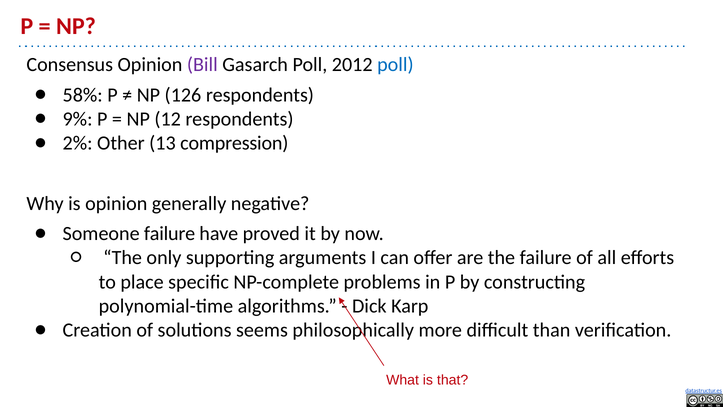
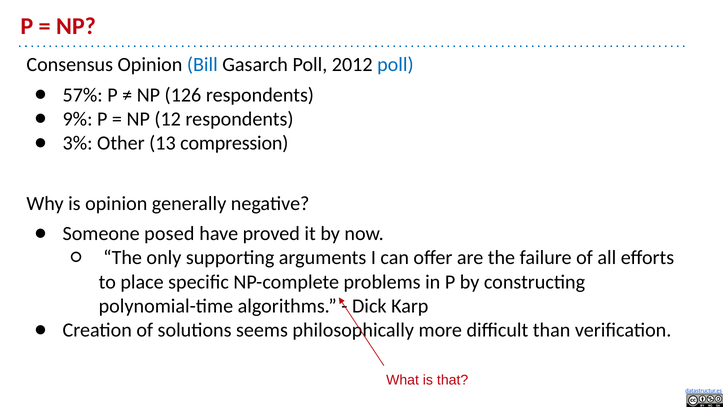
Bill colour: purple -> blue
58%: 58% -> 57%
2%: 2% -> 3%
Someone failure: failure -> posed
